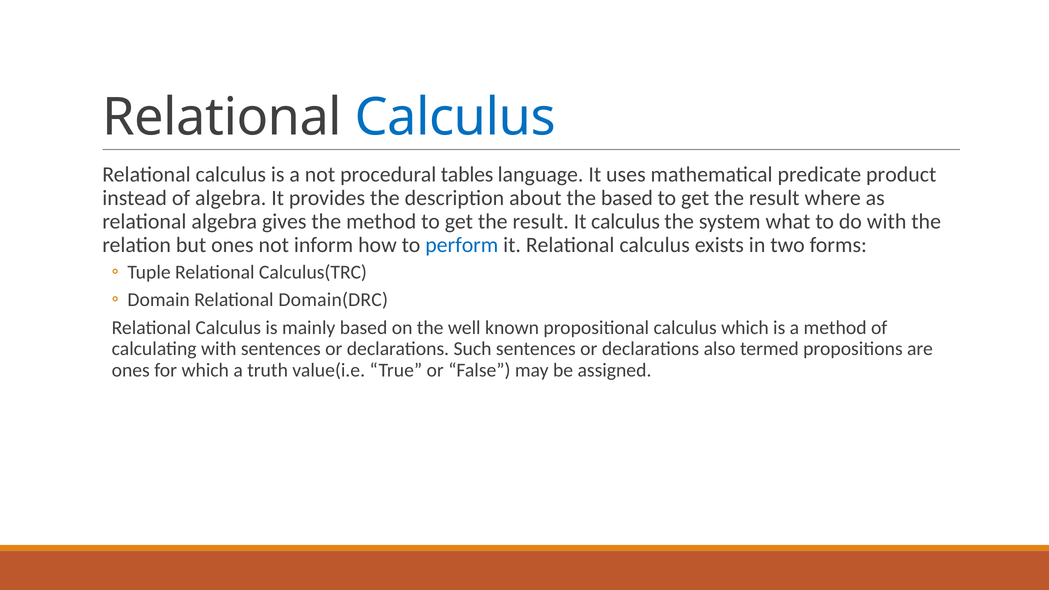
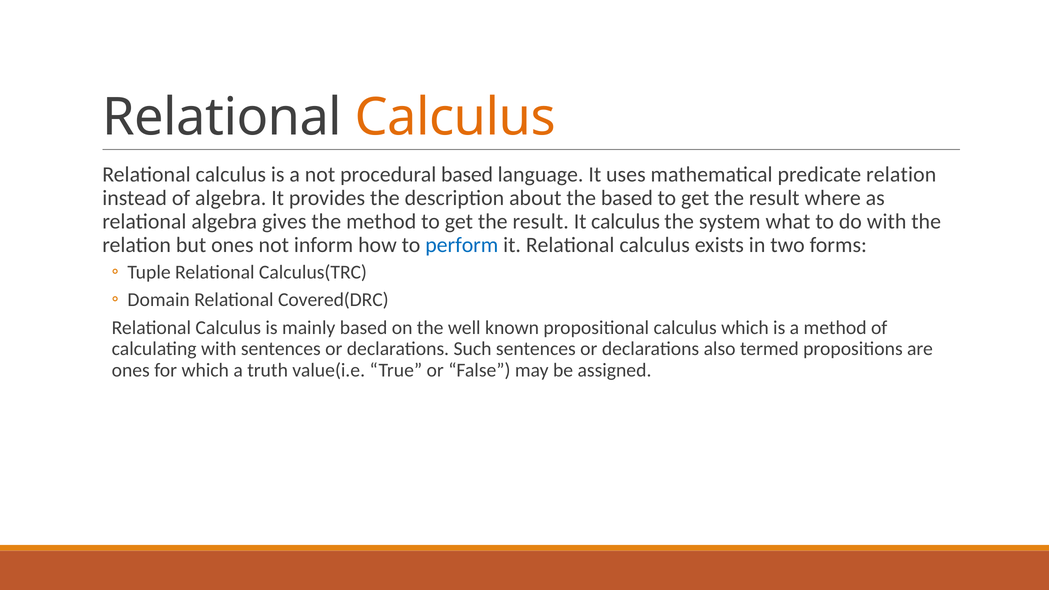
Calculus at (455, 118) colour: blue -> orange
procedural tables: tables -> based
predicate product: product -> relation
Domain(DRC: Domain(DRC -> Covered(DRC
